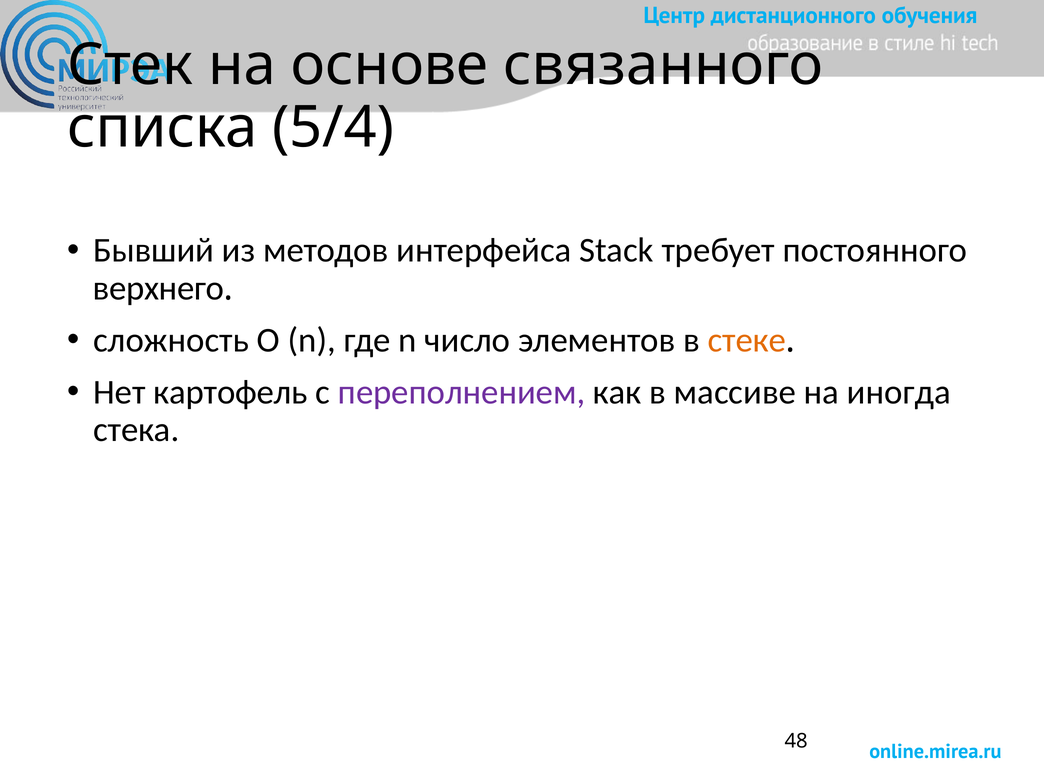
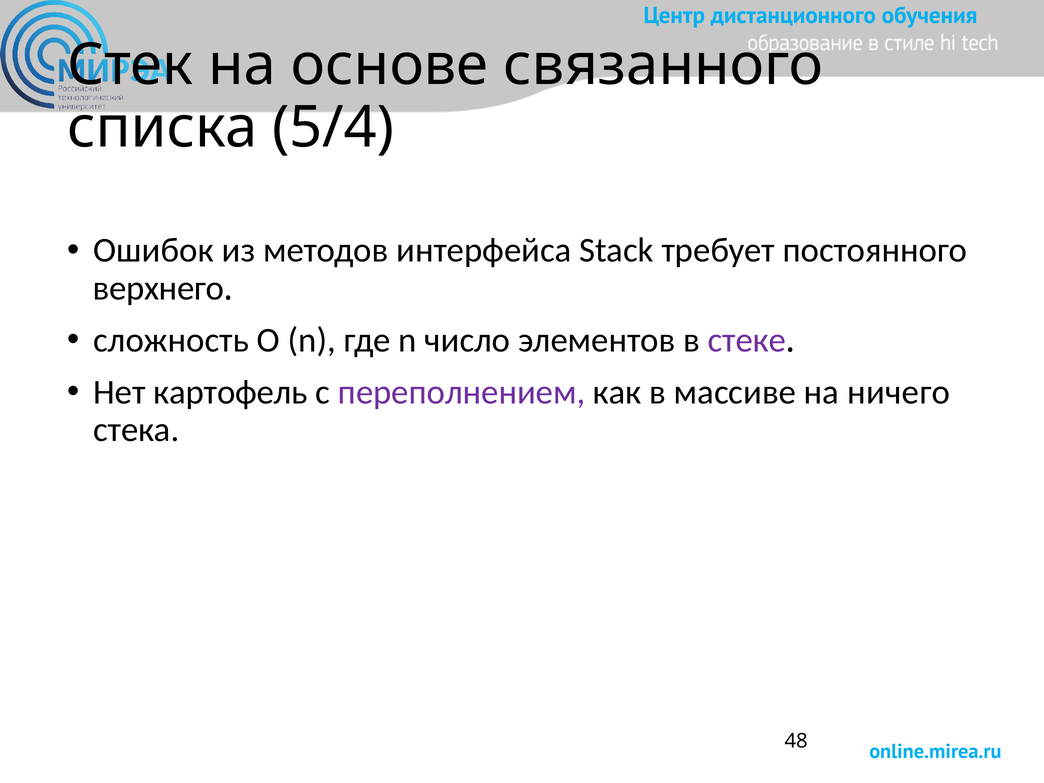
Бывший: Бывший -> Ошибок
стеке colour: orange -> purple
иногда: иногда -> ничего
